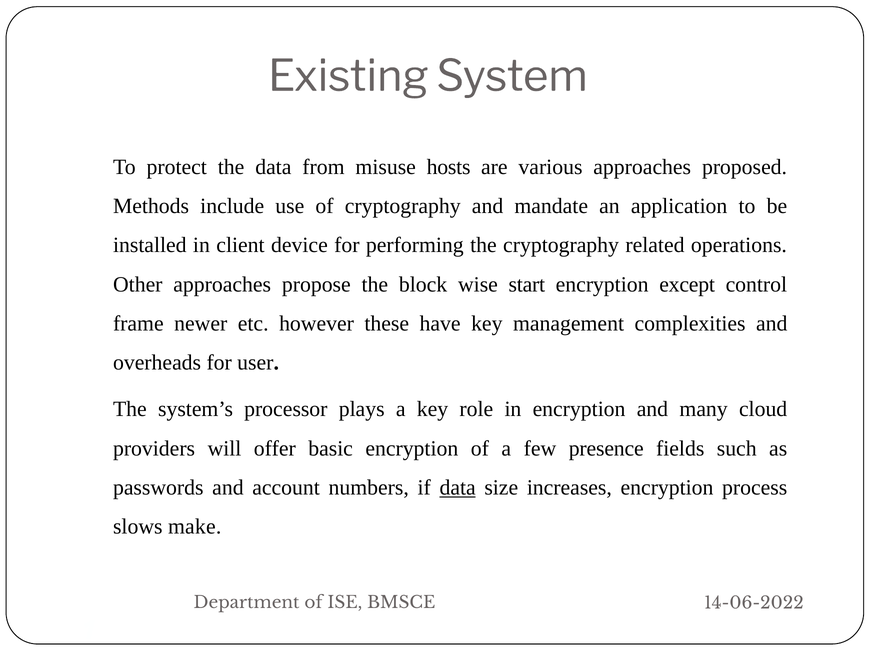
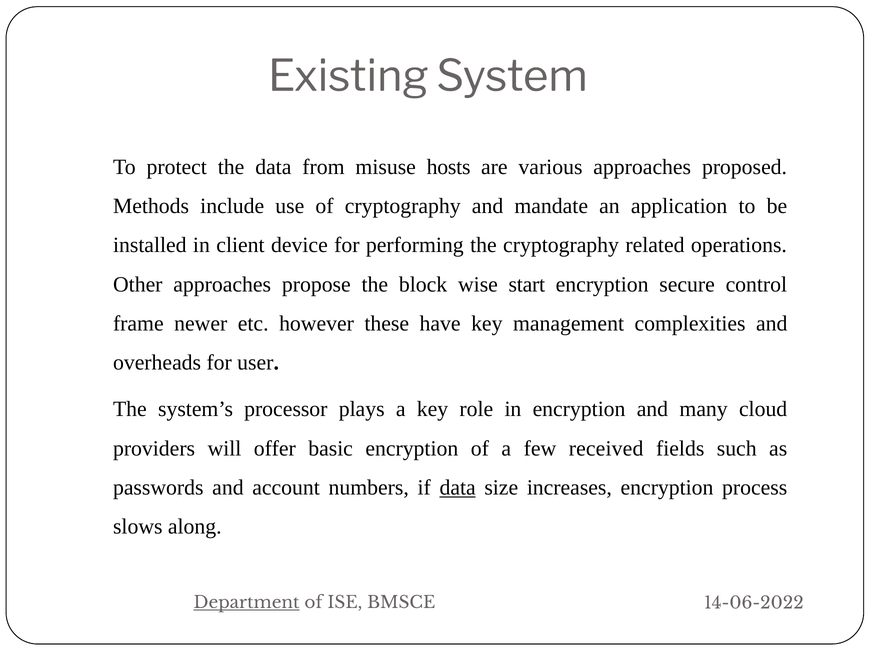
except: except -> secure
presence: presence -> received
make: make -> along
Department underline: none -> present
